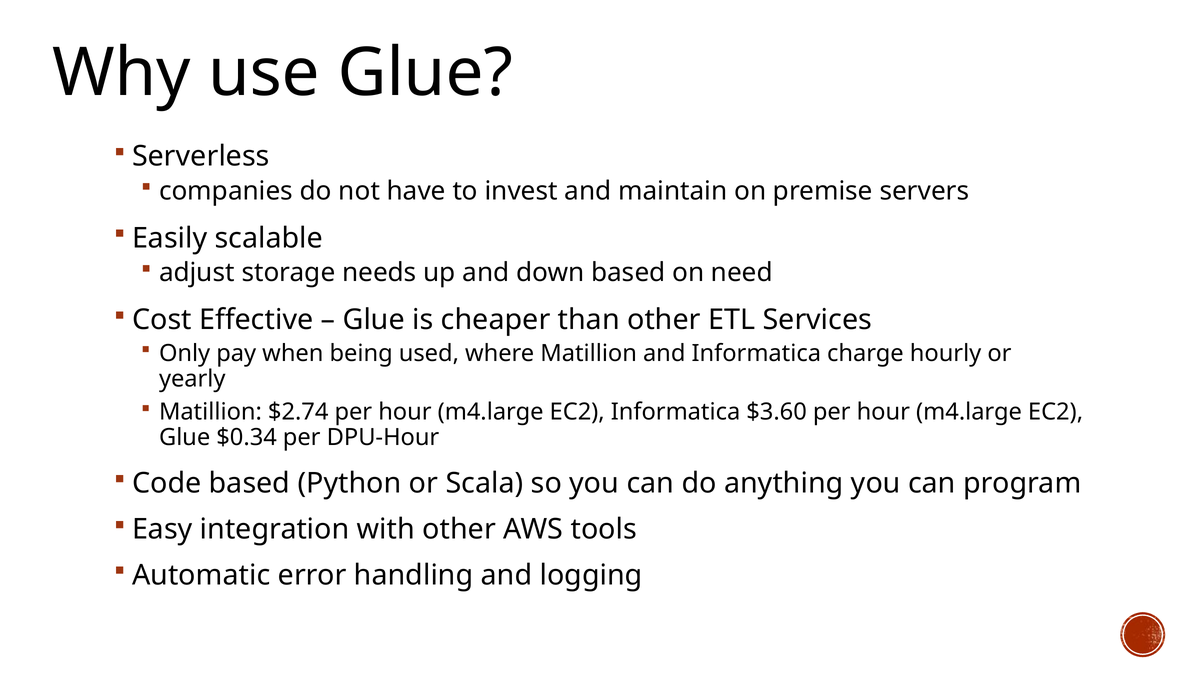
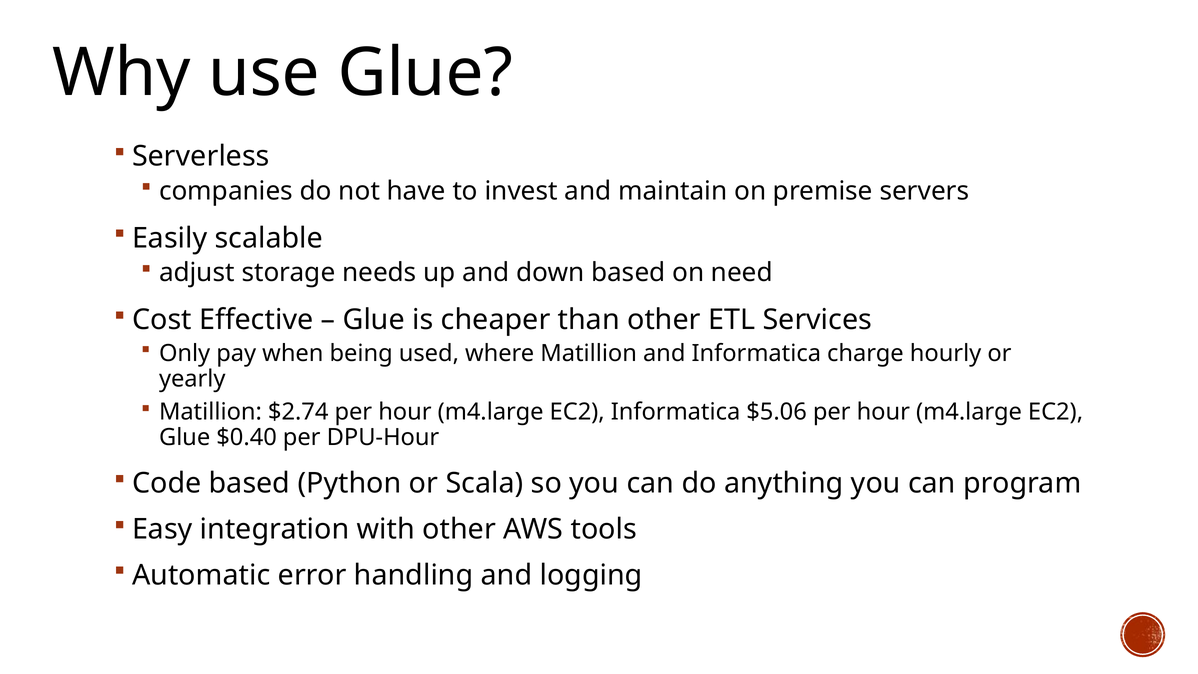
$3.60: $3.60 -> $5.06
$0.34: $0.34 -> $0.40
